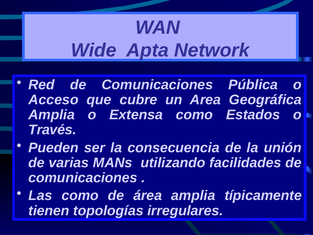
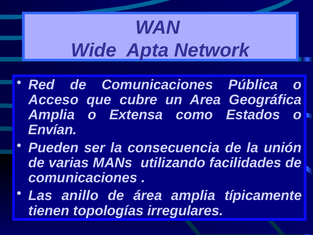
Través: Través -> Envían
Las como: como -> anillo
